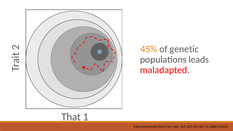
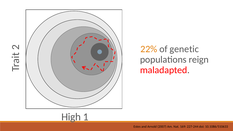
45%: 45% -> 22%
leads: leads -> reign
That: That -> High
